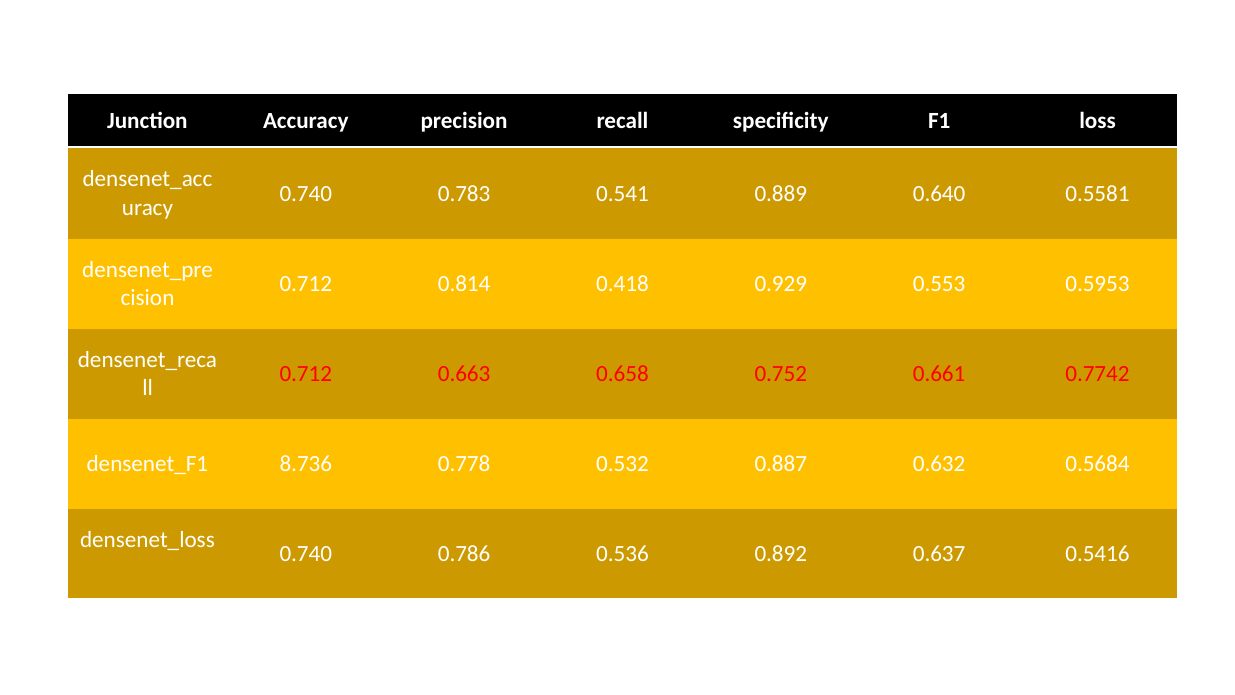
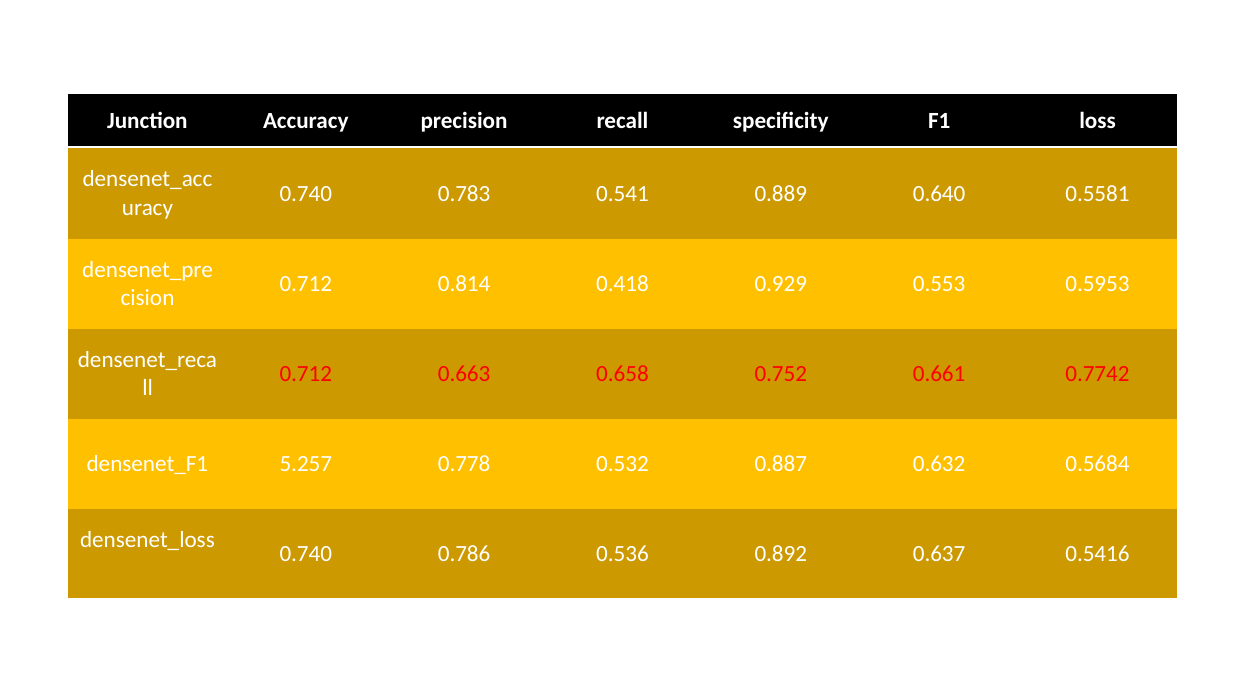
8.736: 8.736 -> 5.257
